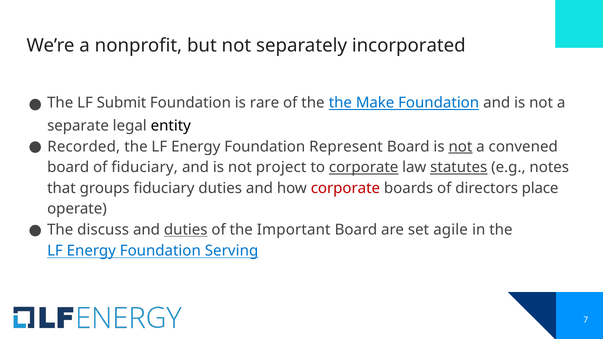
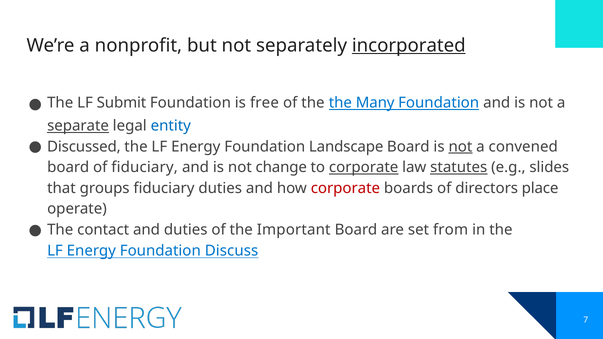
incorporated underline: none -> present
rare: rare -> free
Make: Make -> Many
separate underline: none -> present
entity colour: black -> blue
Recorded: Recorded -> Discussed
Represent: Represent -> Landscape
project: project -> change
notes: notes -> slides
discuss: discuss -> contact
duties at (186, 230) underline: present -> none
agile: agile -> from
Serving: Serving -> Discuss
